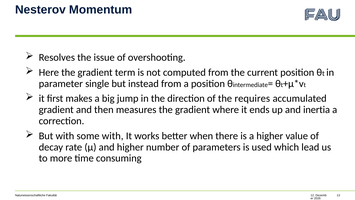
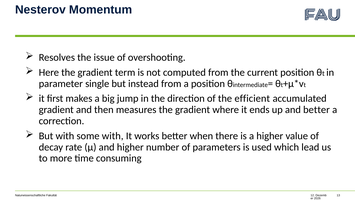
requires: requires -> efficient
and inertia: inertia -> better
